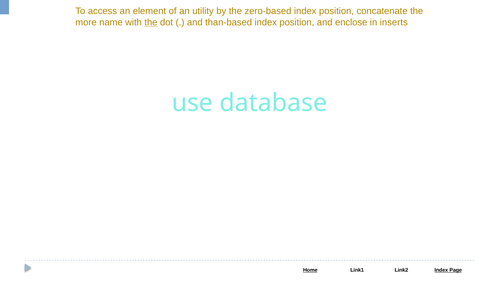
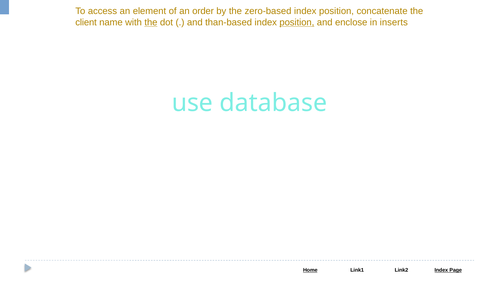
utility: utility -> order
more: more -> client
position at (297, 22) underline: none -> present
